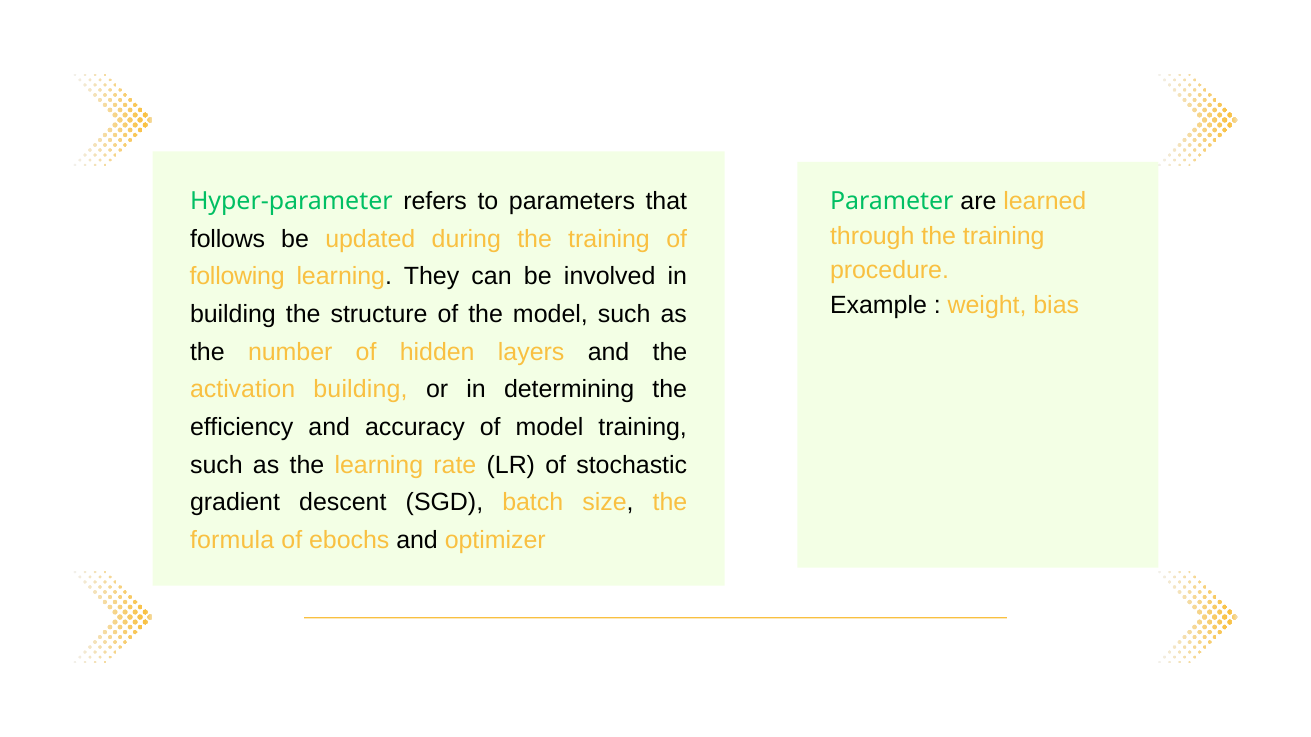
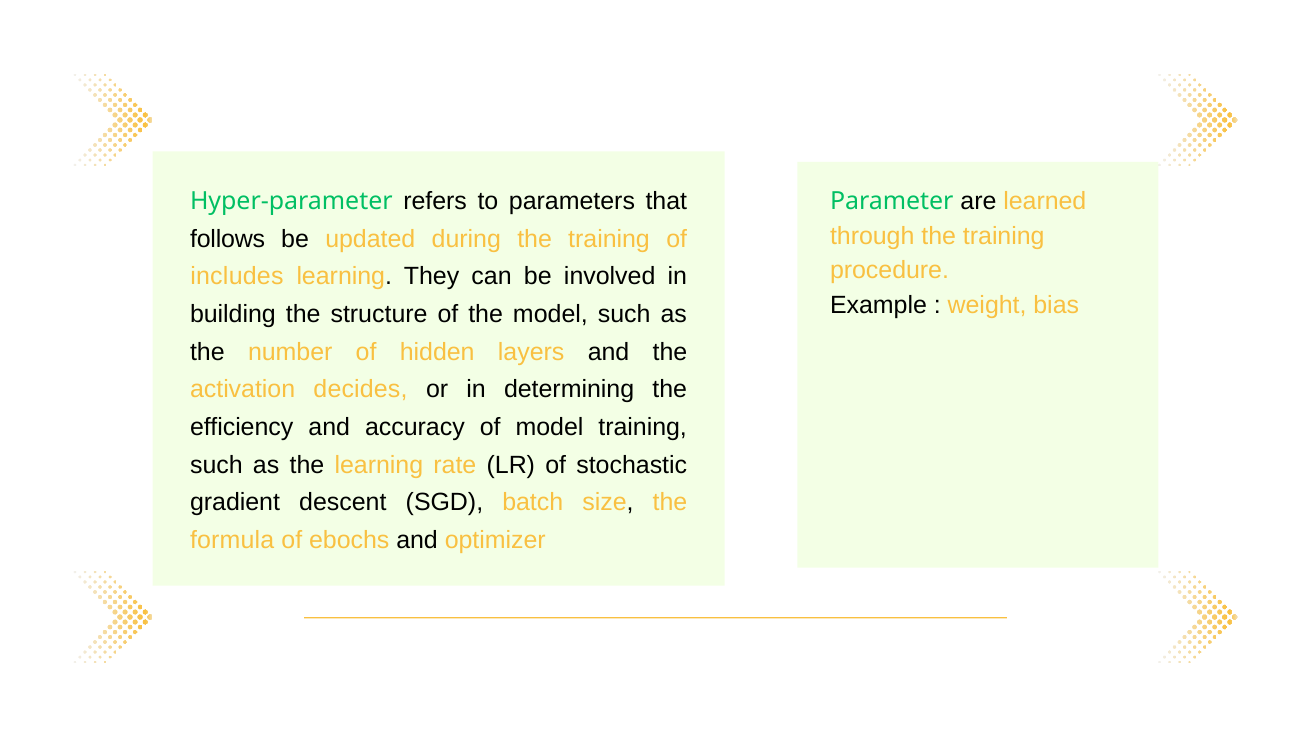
following: following -> includes
activation building: building -> decides
